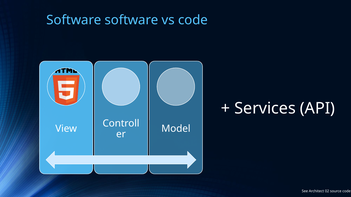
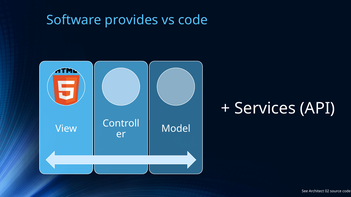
Software software: software -> provides
